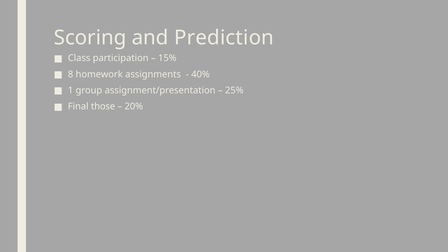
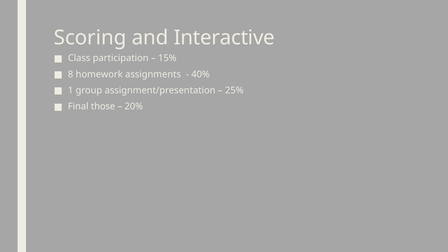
Prediction: Prediction -> Interactive
